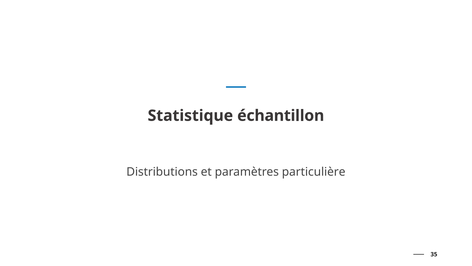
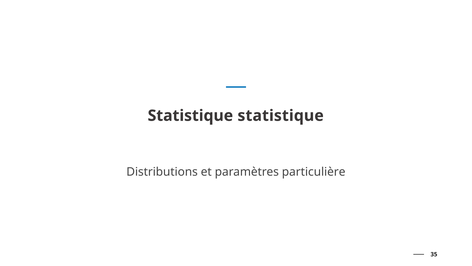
Statistique échantillon: échantillon -> statistique
